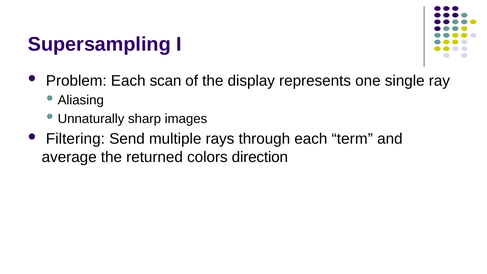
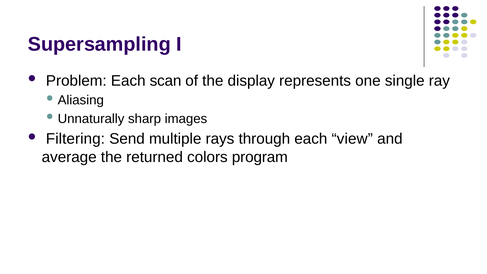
term: term -> view
direction: direction -> program
